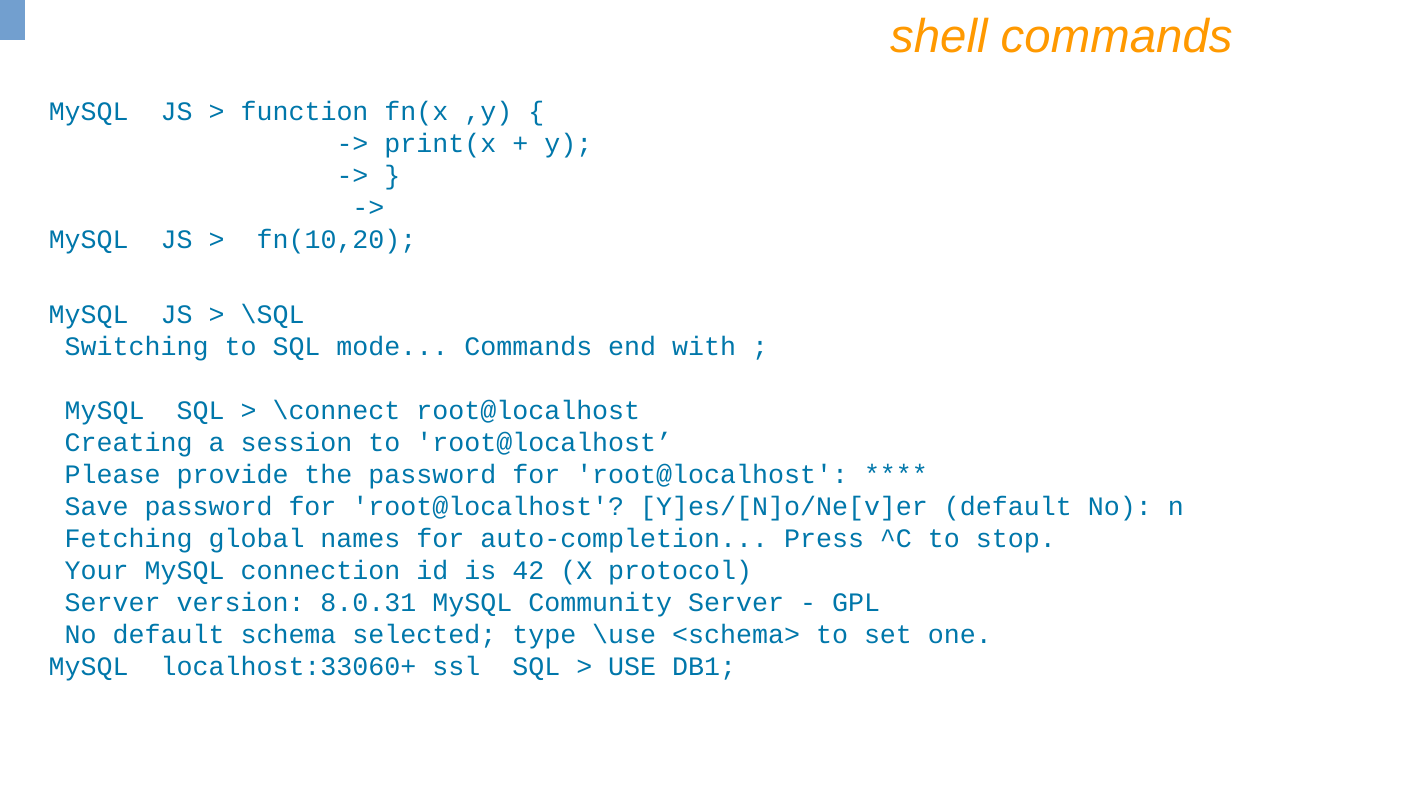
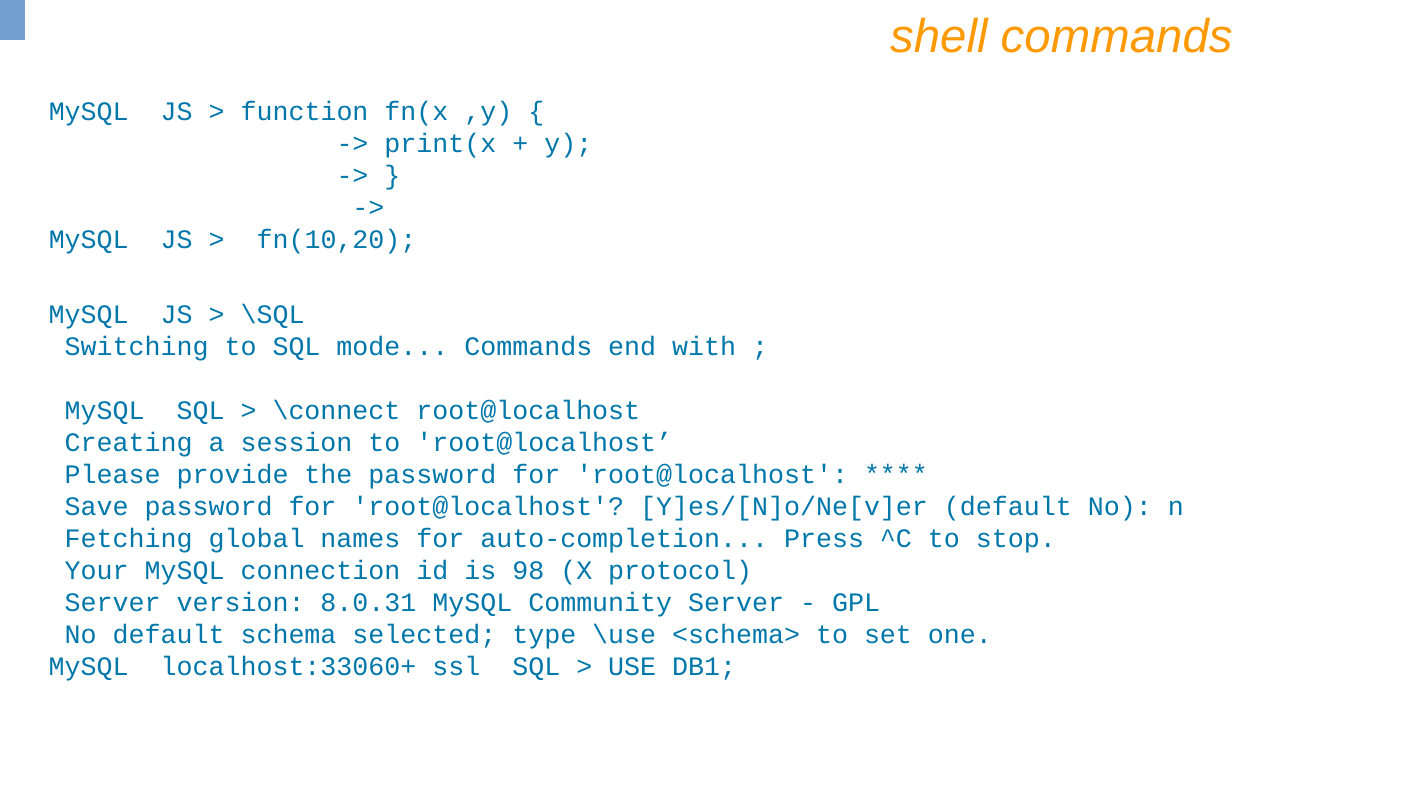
42: 42 -> 98
